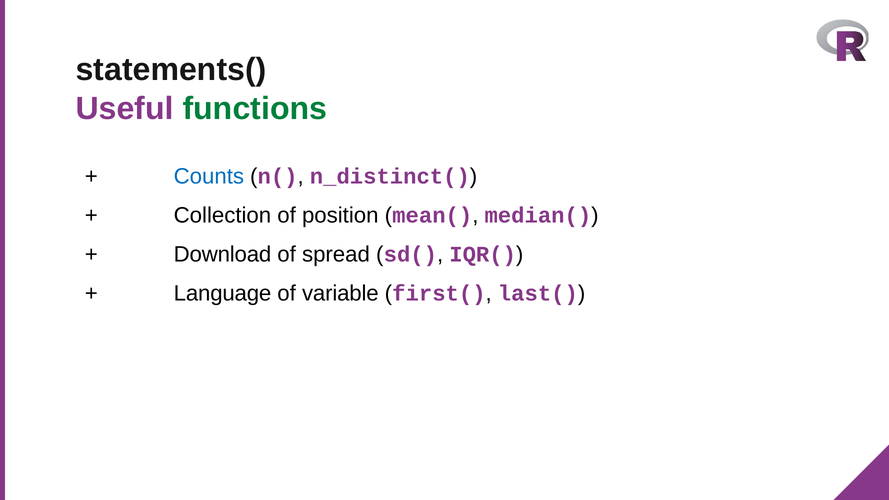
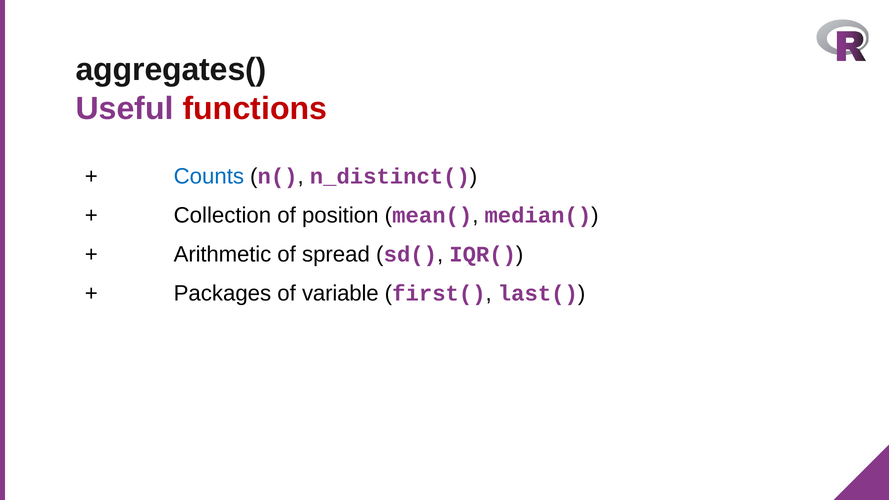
statements(: statements( -> aggregates(
functions colour: green -> red
Download: Download -> Arithmetic
Language: Language -> Packages
